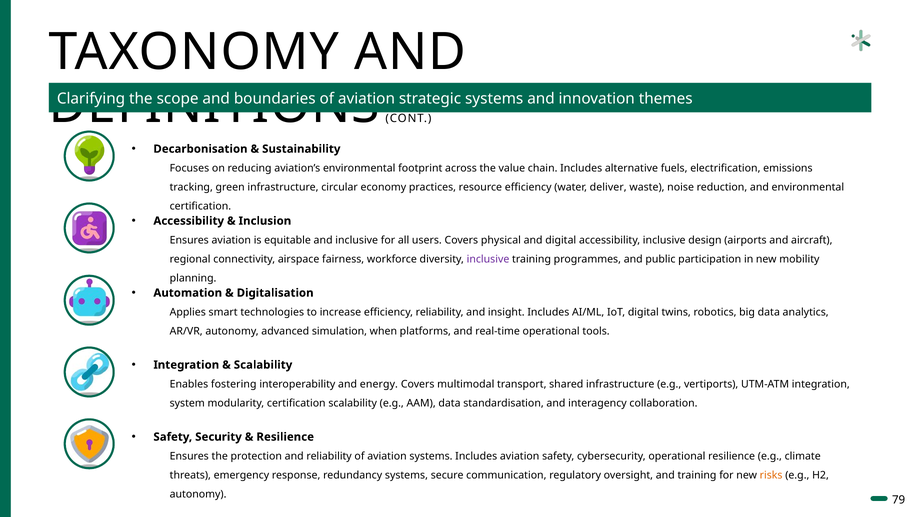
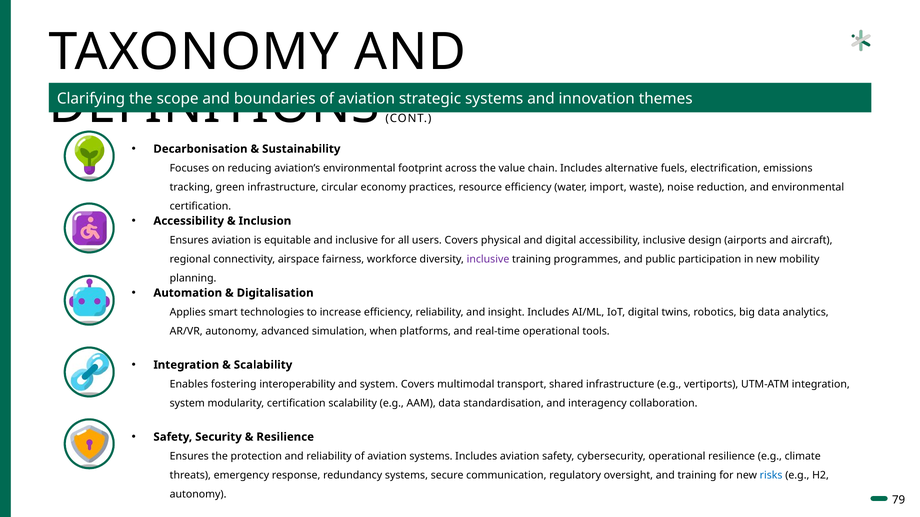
deliver: deliver -> import
and energy: energy -> system
risks colour: orange -> blue
